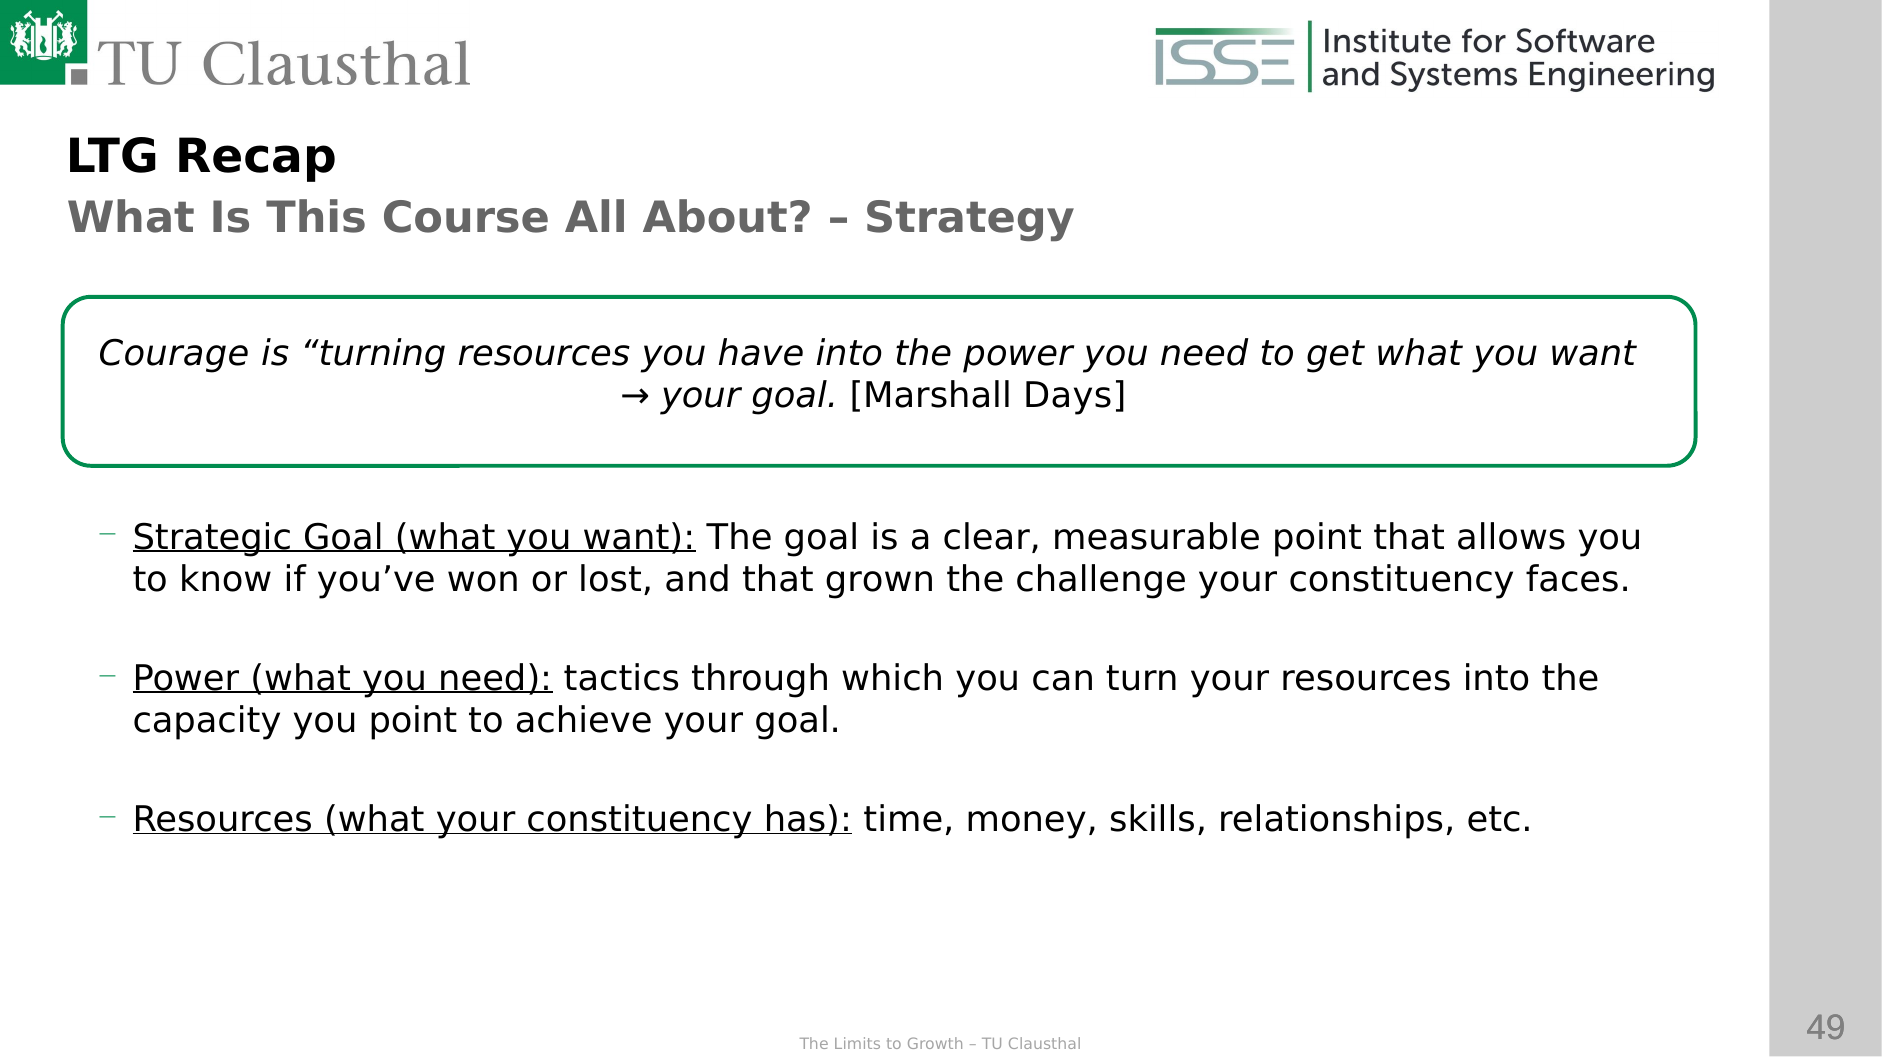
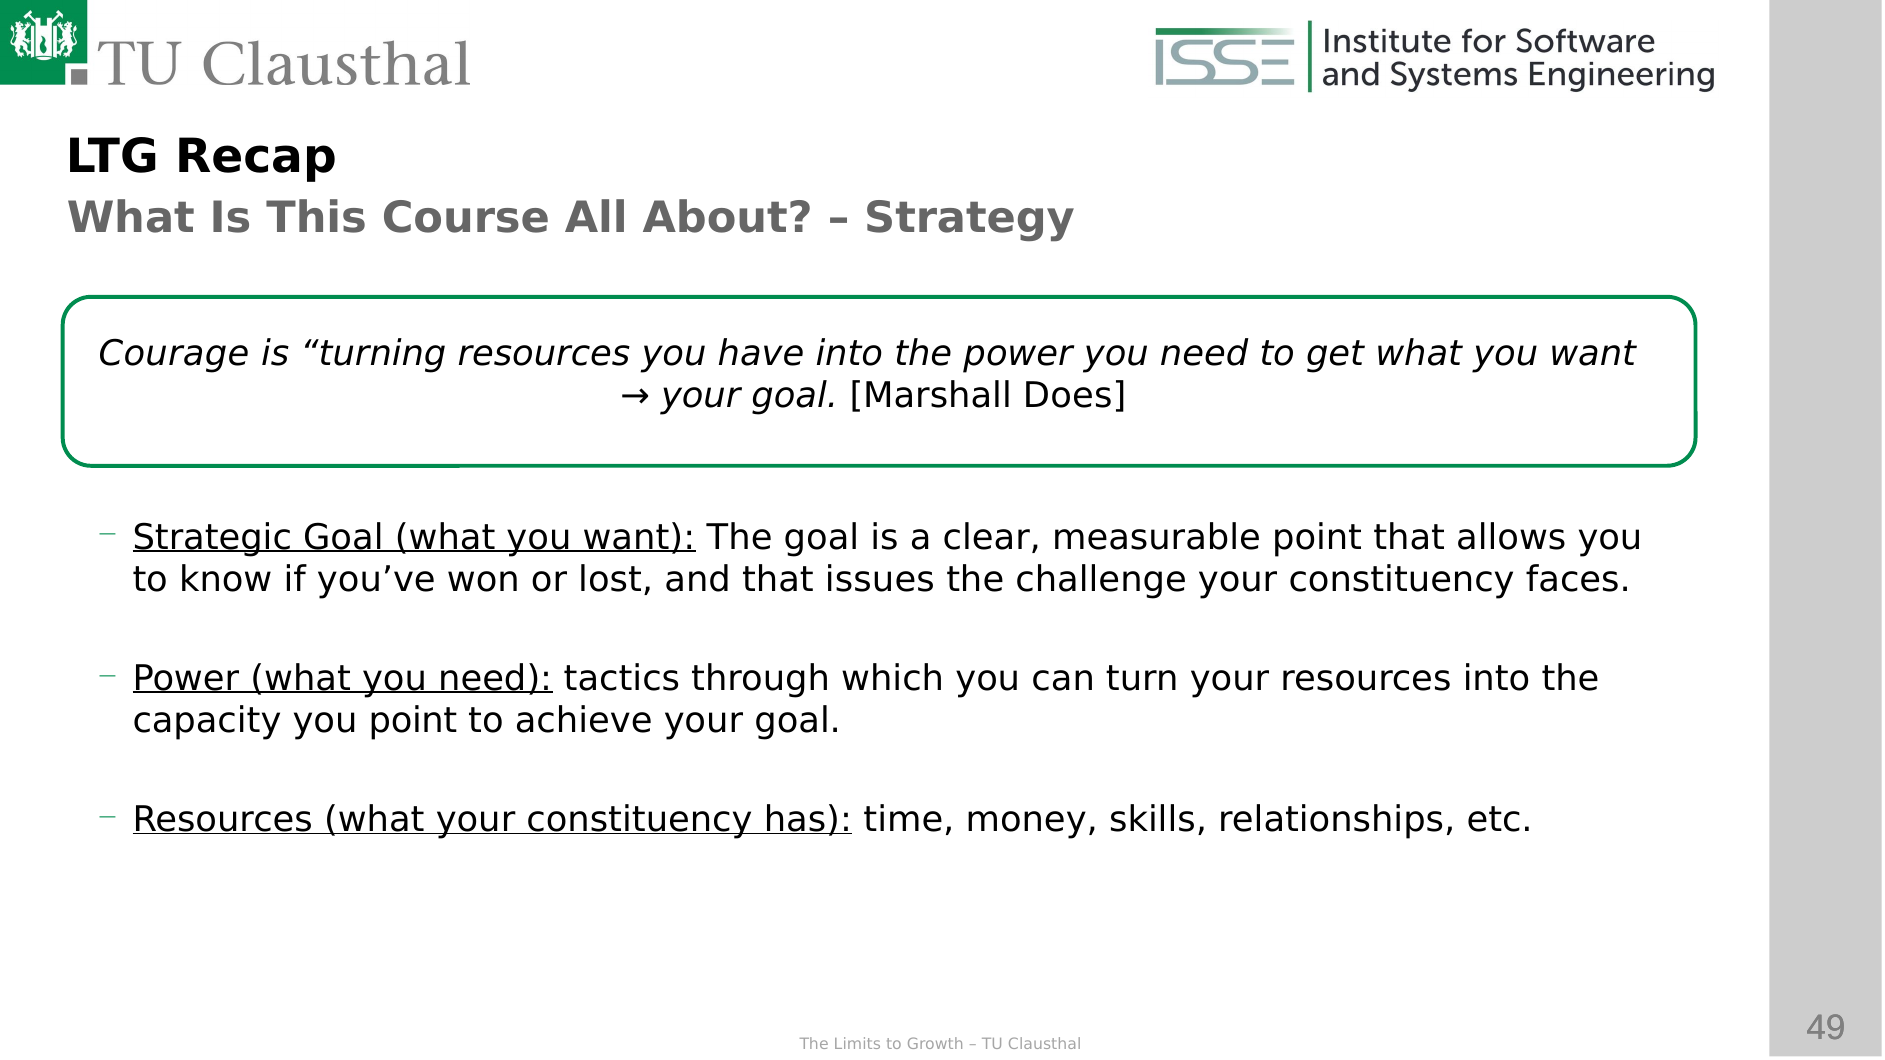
Days: Days -> Does
grown: grown -> issues
